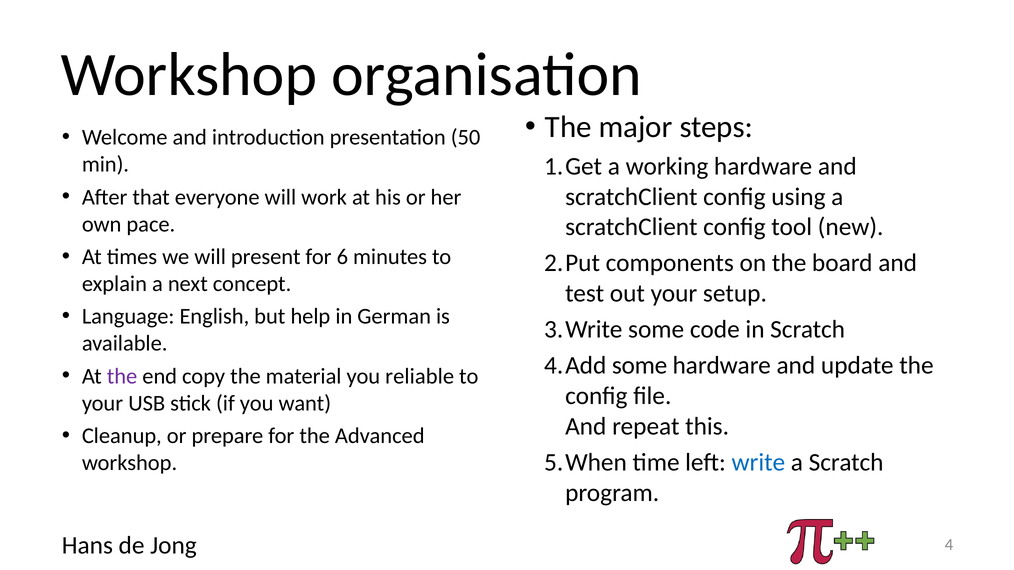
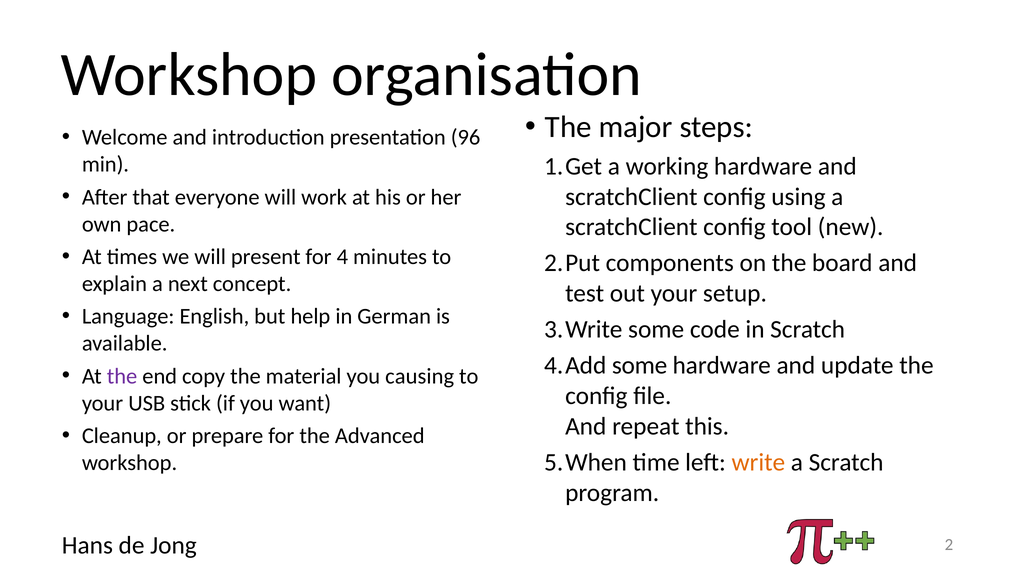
50: 50 -> 96
6: 6 -> 4
reliable: reliable -> causing
write colour: blue -> orange
4: 4 -> 2
